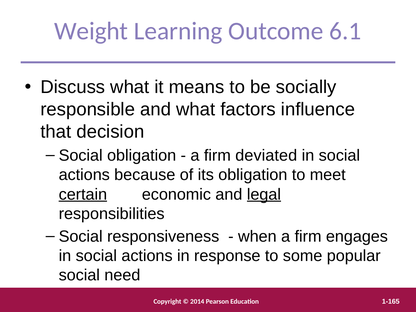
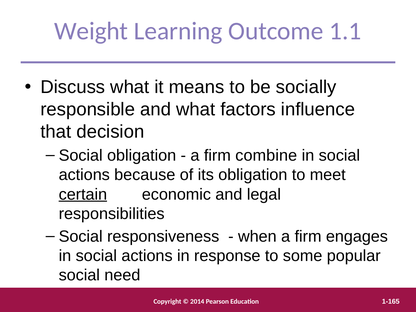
6.1: 6.1 -> 1.1
deviated: deviated -> combine
legal underline: present -> none
